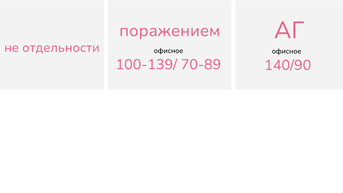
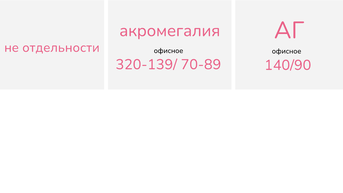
поражением: поражением -> акромегалия
100-139/: 100-139/ -> 320-139/
